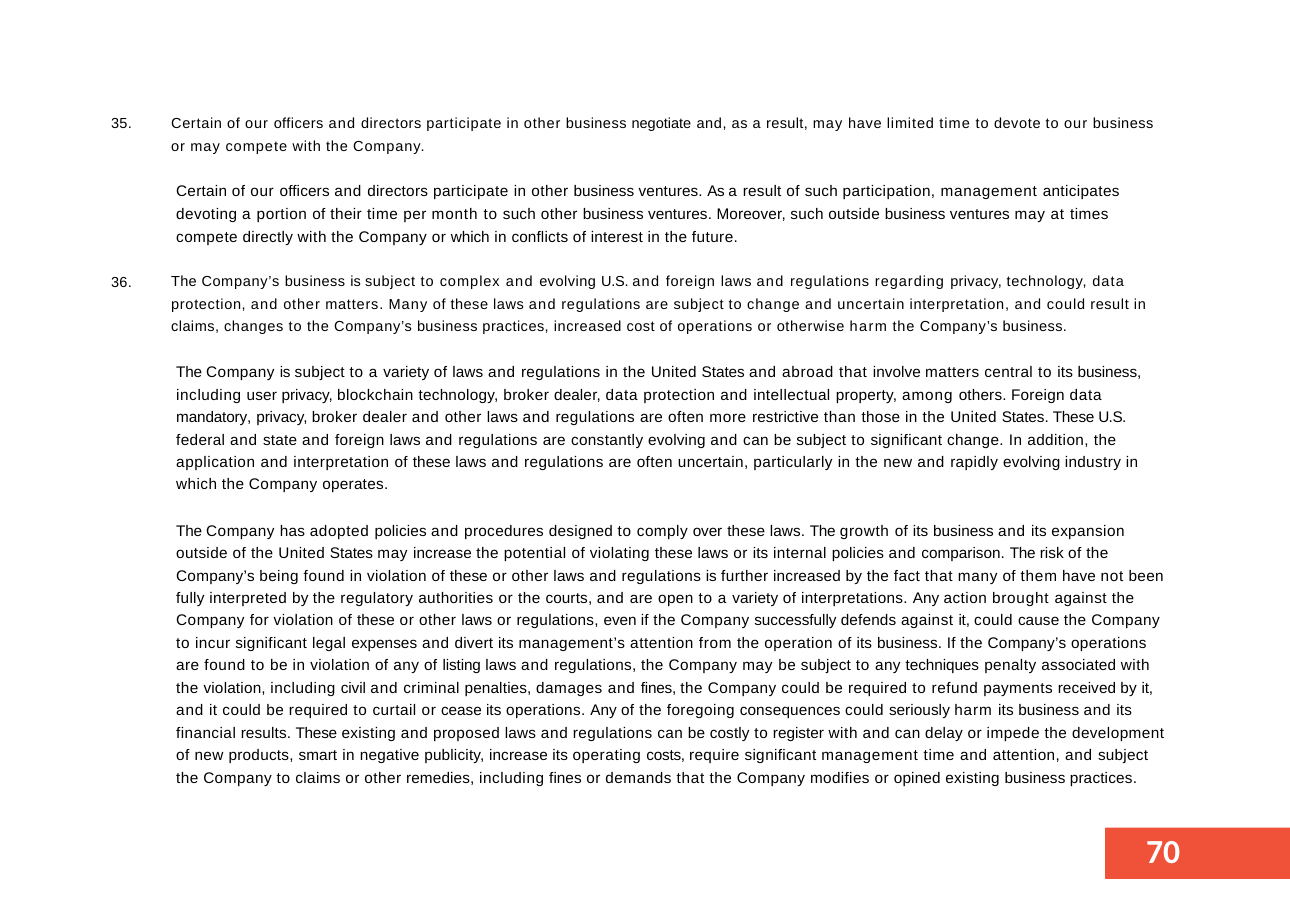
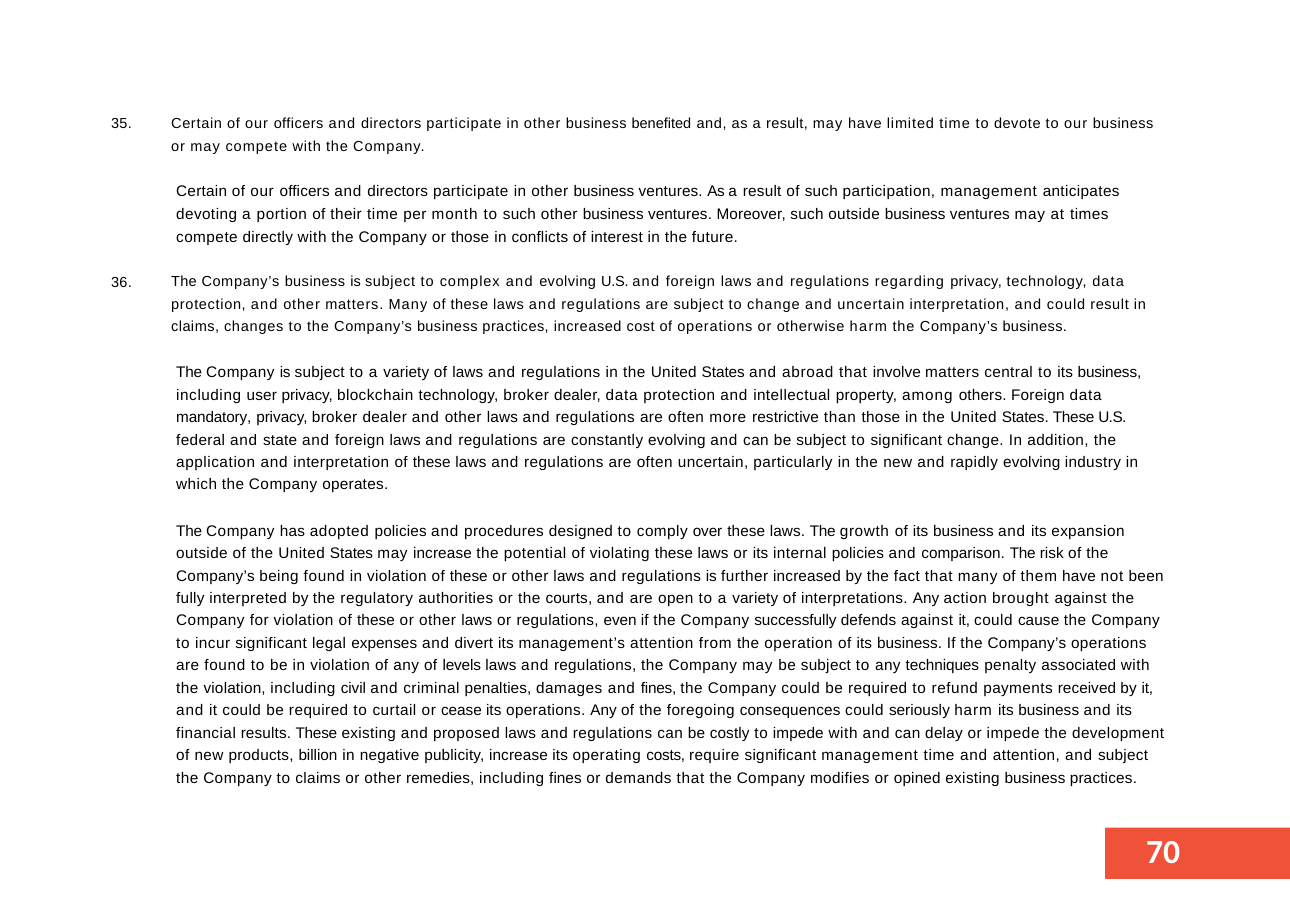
negotiate: negotiate -> benefited
or which: which -> those
listing: listing -> levels
to register: register -> impede
smart: smart -> billion
